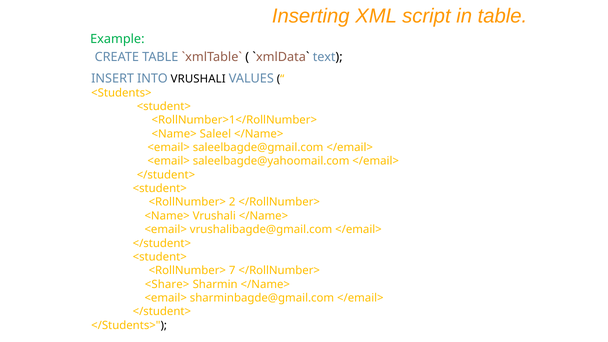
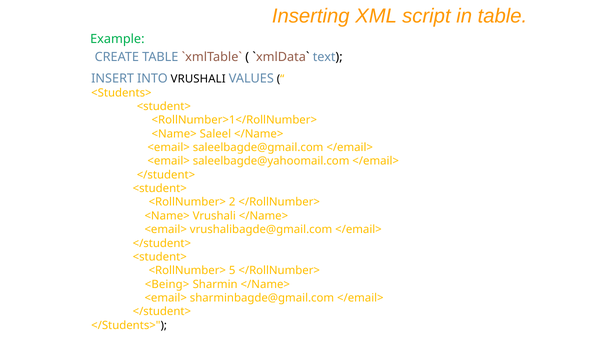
7: 7 -> 5
<Share>: <Share> -> <Being>
